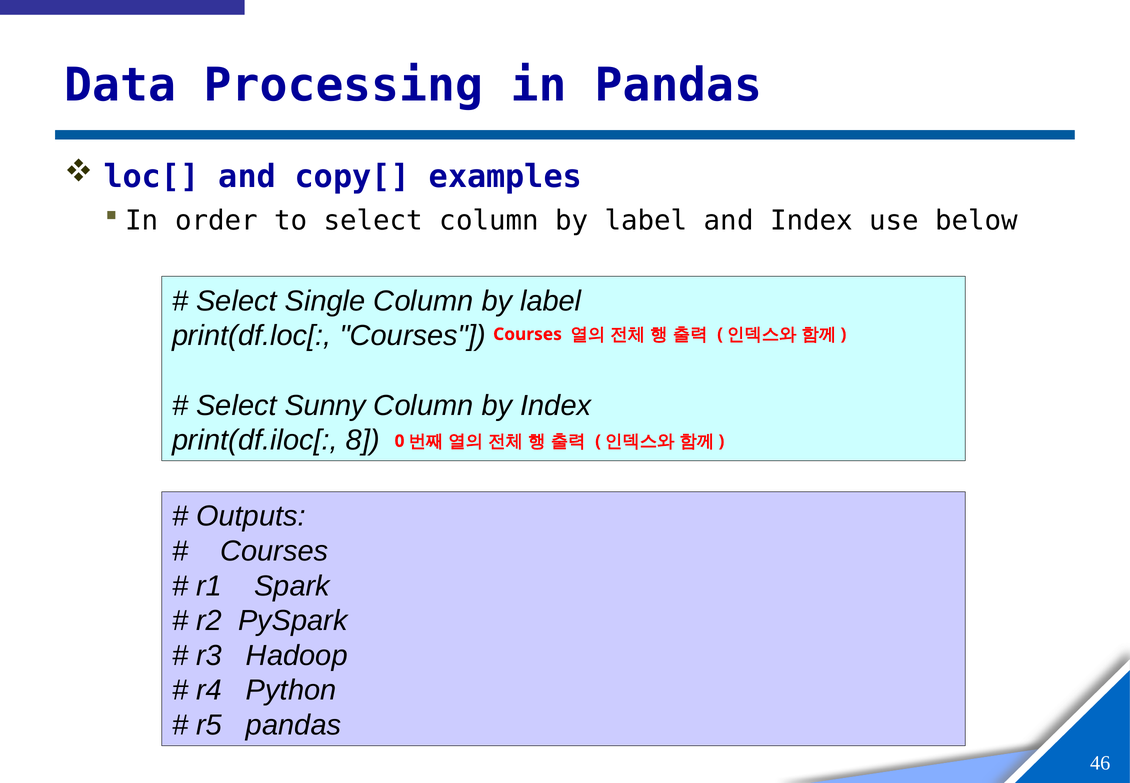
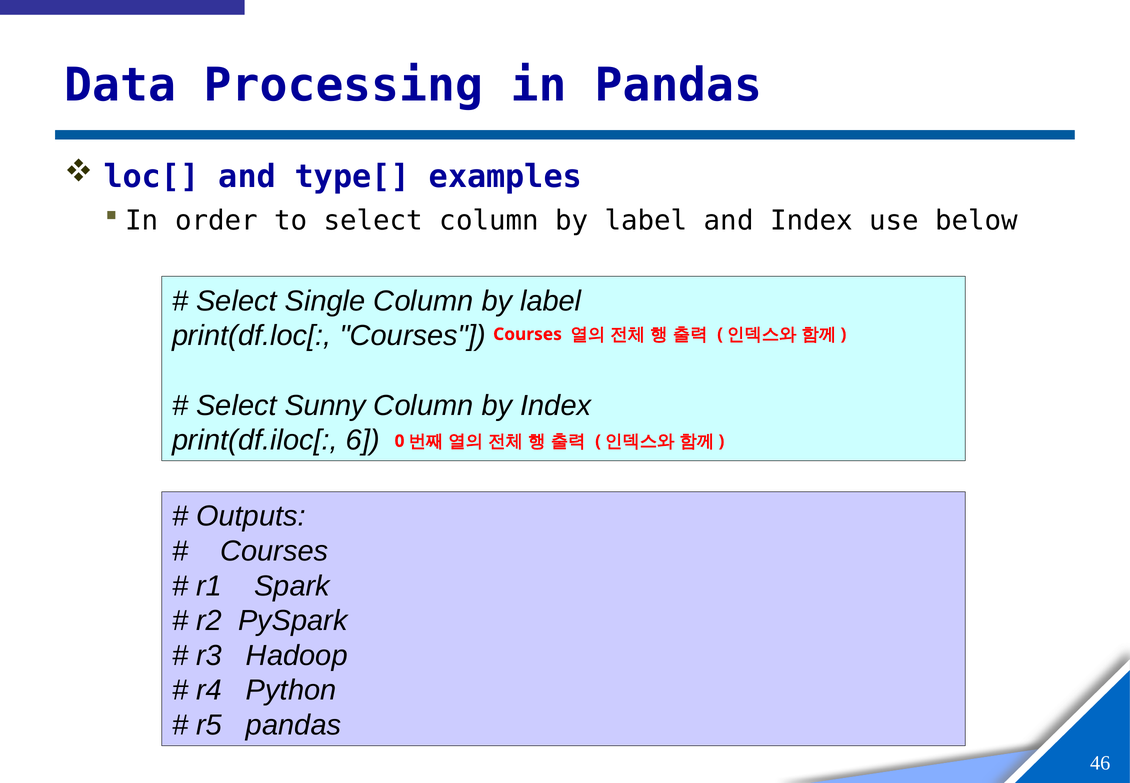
copy[: copy[ -> type[
8: 8 -> 6
